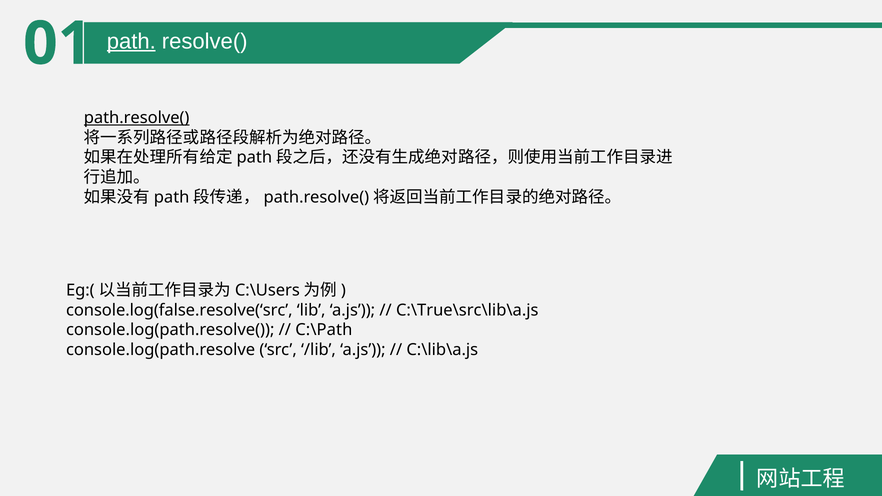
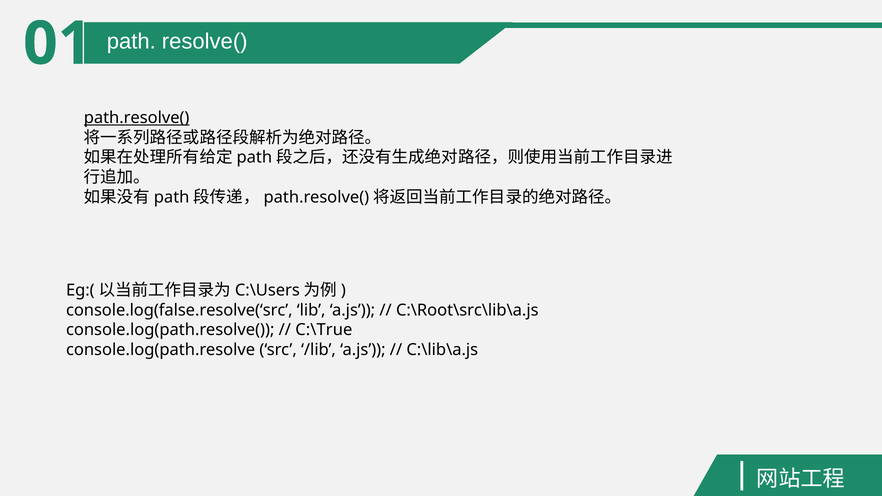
path underline: present -> none
C:\True\src\lib\a.js: C:\True\src\lib\a.js -> C:\Root\src\lib\a.js
C:\Path: C:\Path -> C:\True
